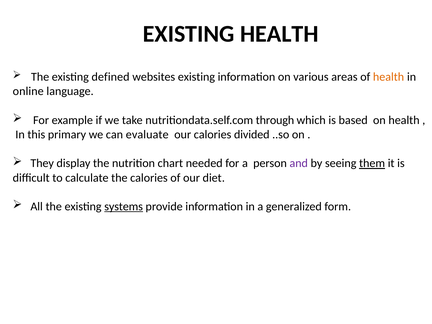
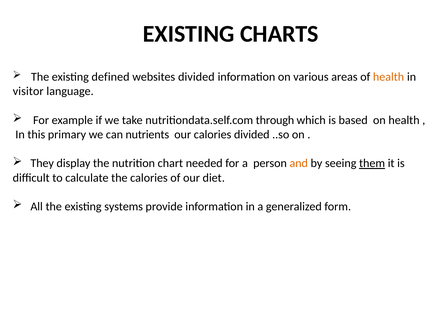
EXISTING HEALTH: HEALTH -> CHARTS
websites existing: existing -> divided
online: online -> visitor
evaluate: evaluate -> nutrients
and colour: purple -> orange
systems underline: present -> none
